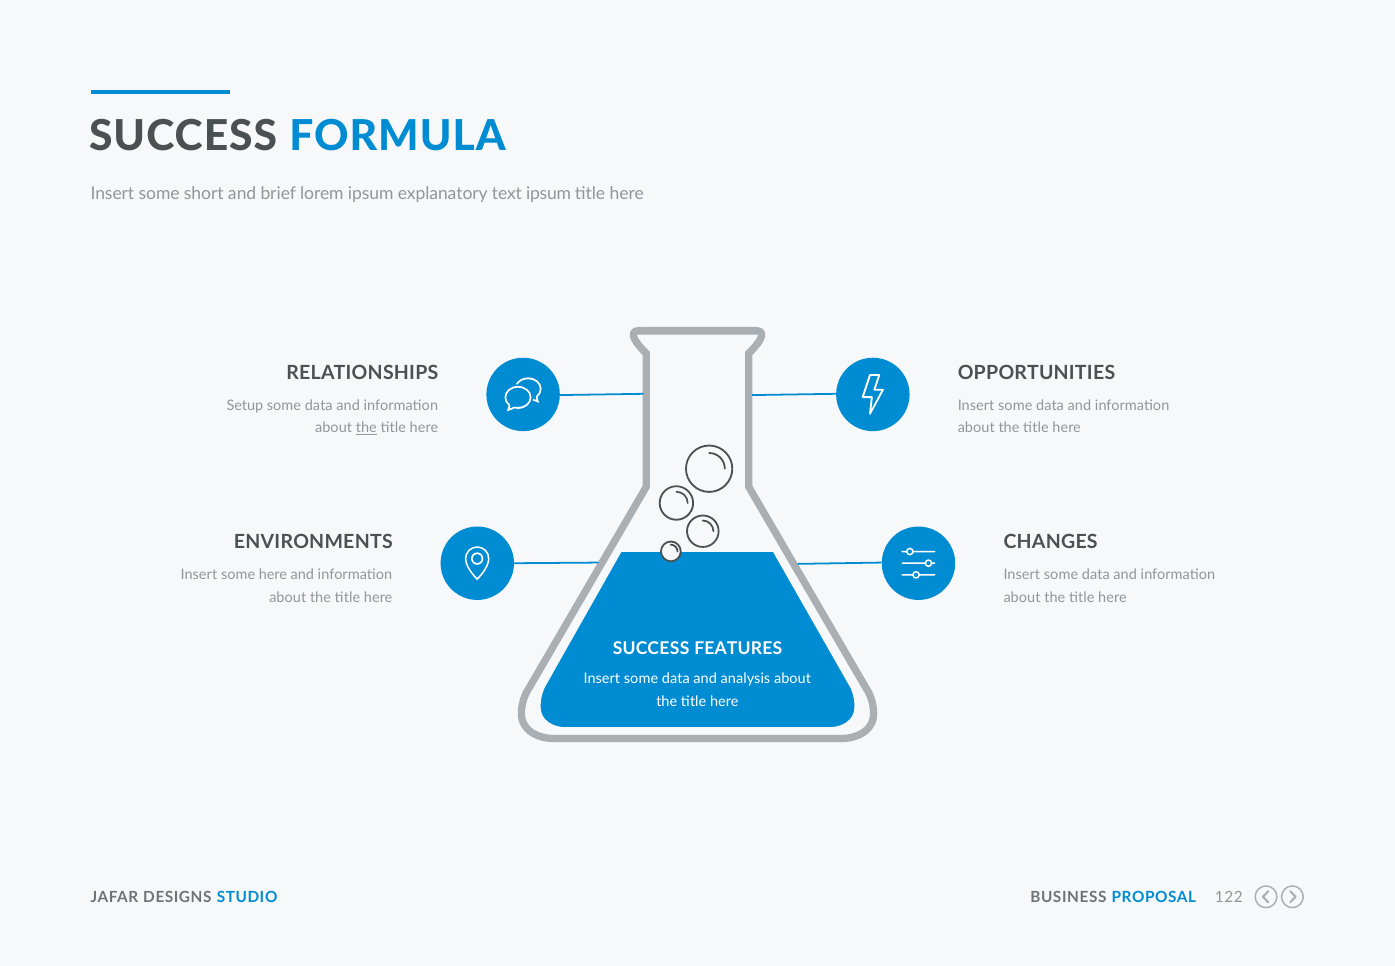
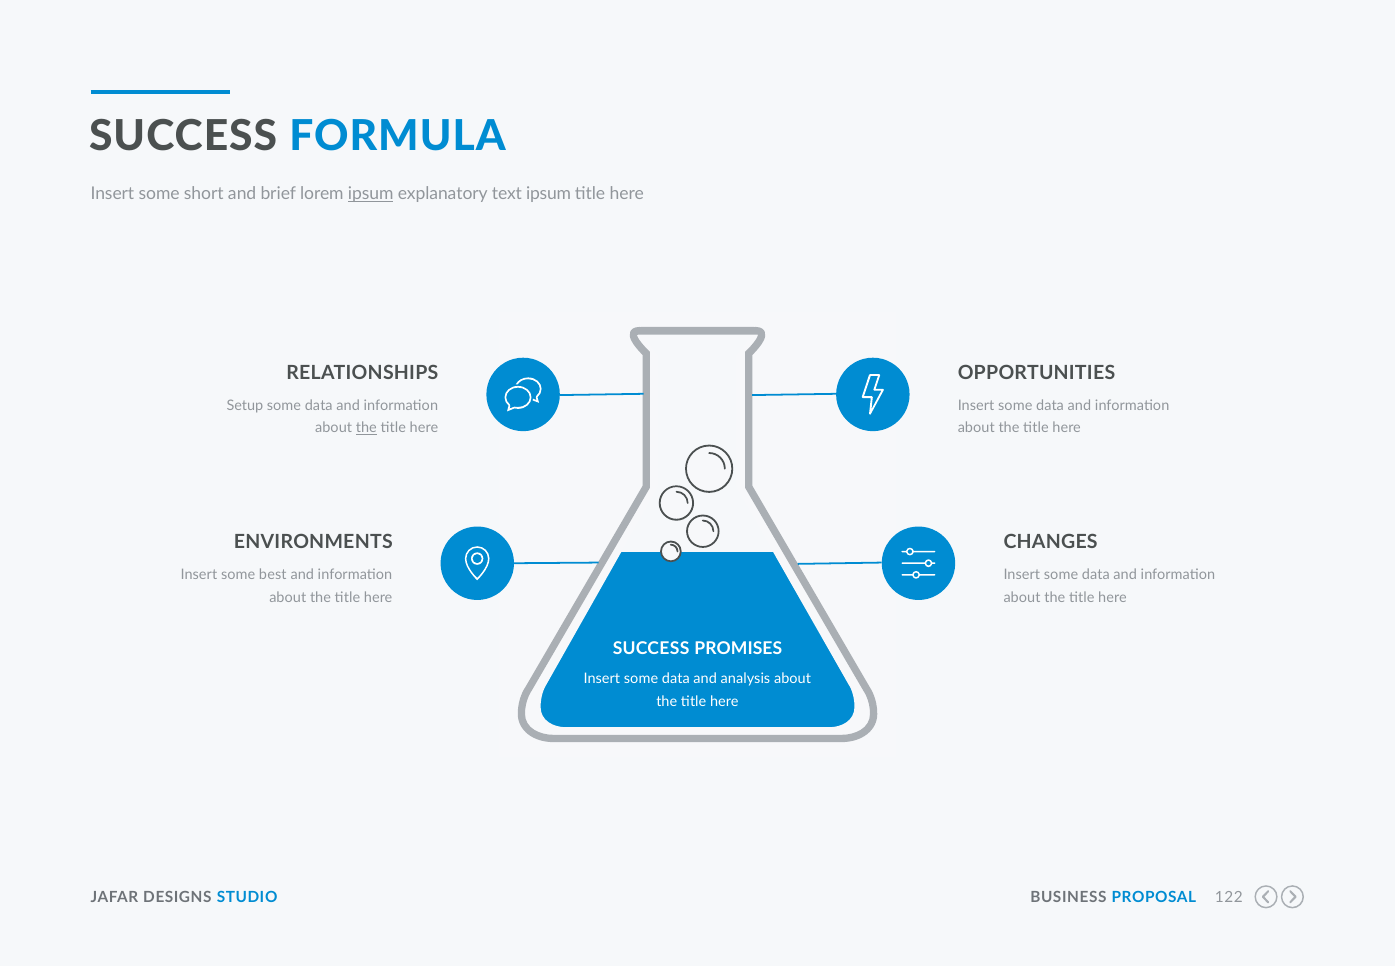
ipsum at (371, 194) underline: none -> present
some here: here -> best
FEATURES: FEATURES -> PROMISES
